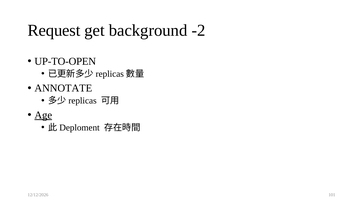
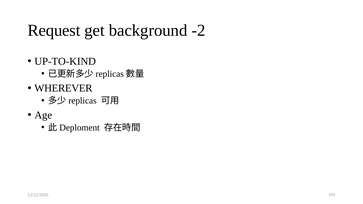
UP-TO-OPEN: UP-TO-OPEN -> UP-TO-KIND
ANNOTATE: ANNOTATE -> WHEREVER
Age underline: present -> none
